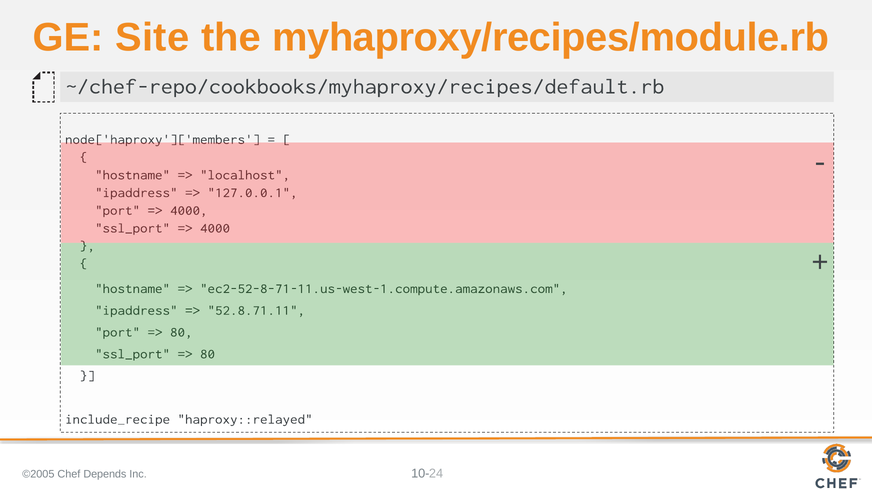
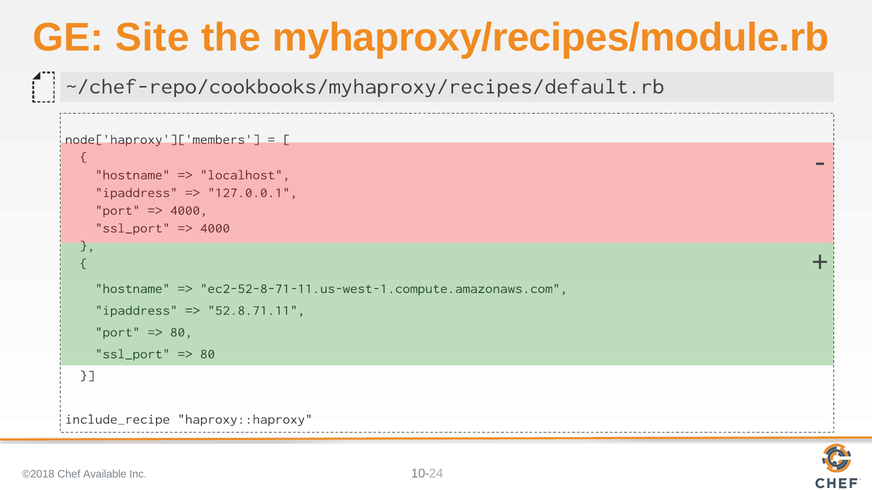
haproxy::relayed: haproxy::relayed -> haproxy::haproxy
©2005: ©2005 -> ©2018
Depends: Depends -> Available
